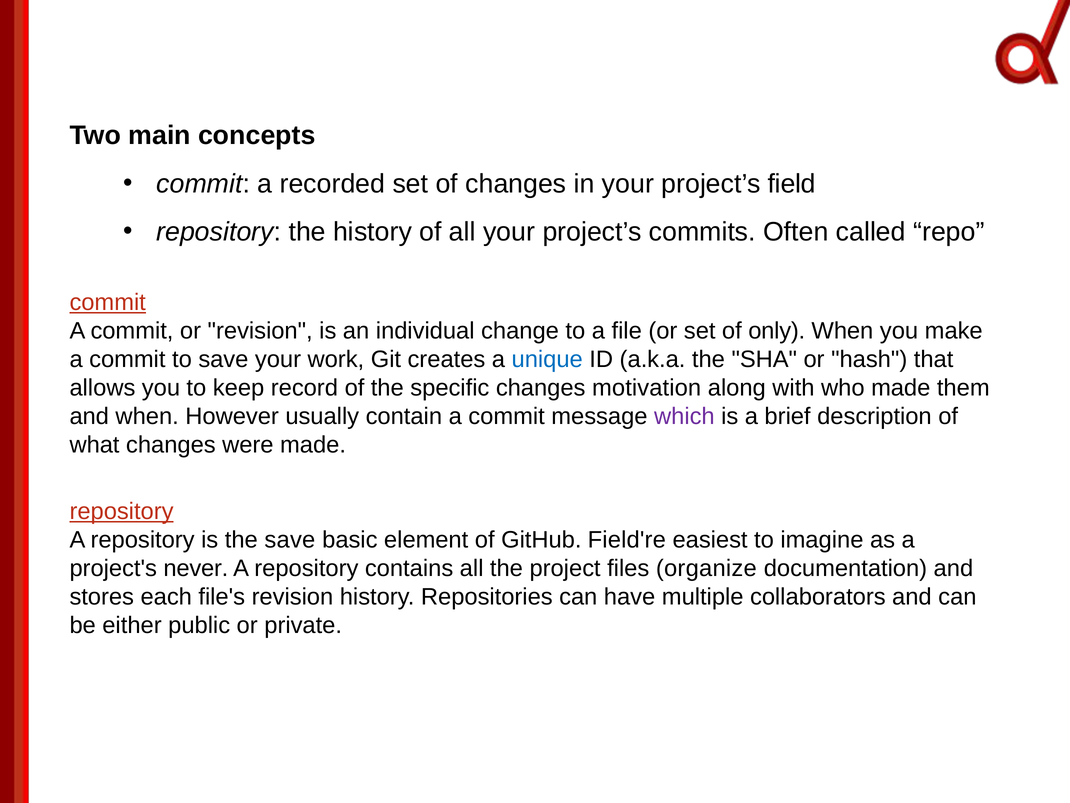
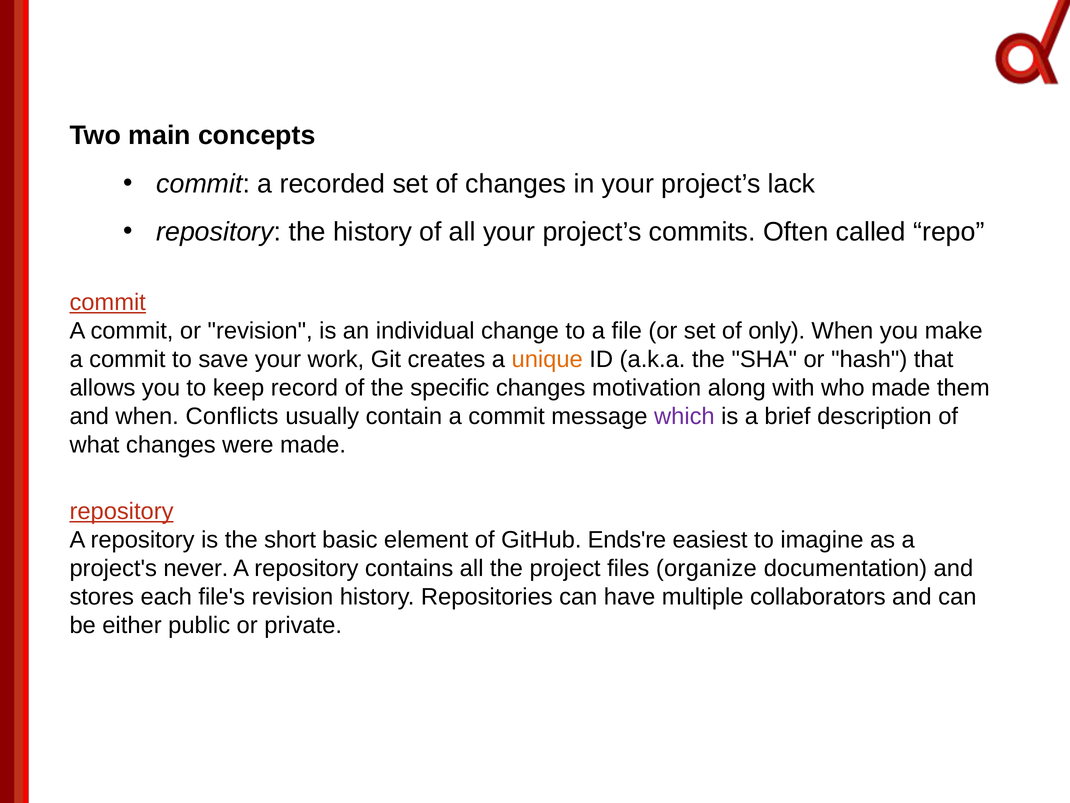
field: field -> lack
unique colour: blue -> orange
However: However -> Conflicts
the save: save -> short
Field're: Field're -> Ends're
